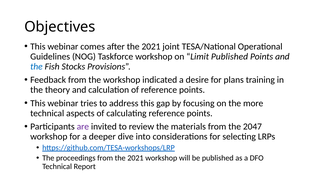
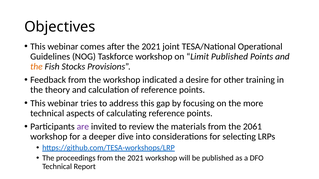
the at (36, 67) colour: blue -> orange
plans: plans -> other
2047: 2047 -> 2061
